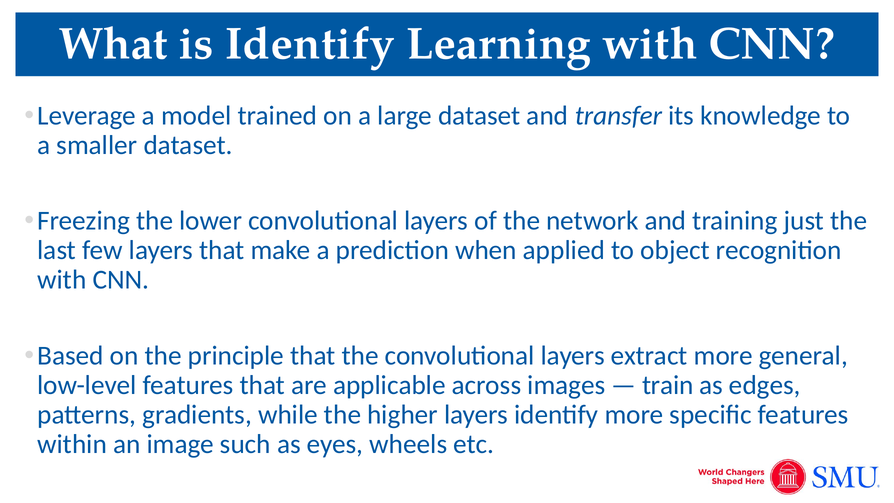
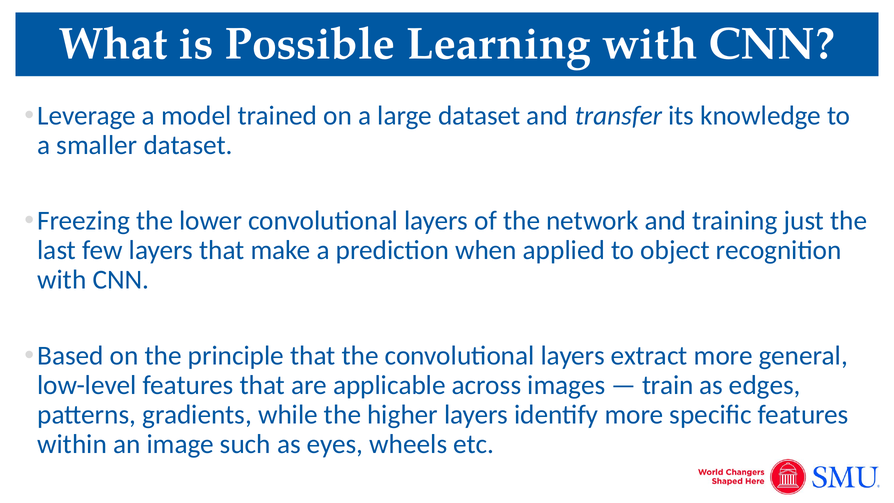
is Identify: Identify -> Possible
